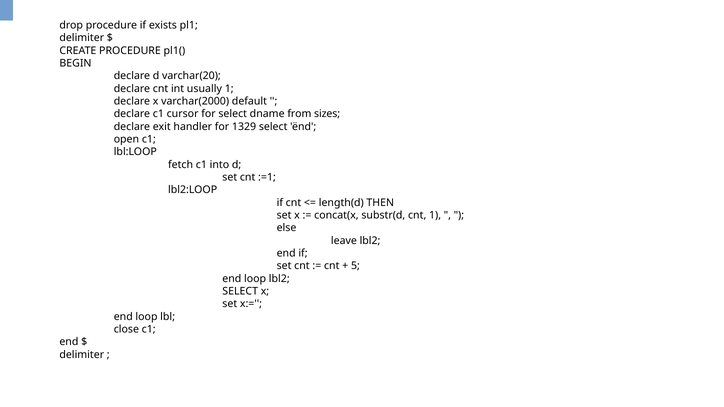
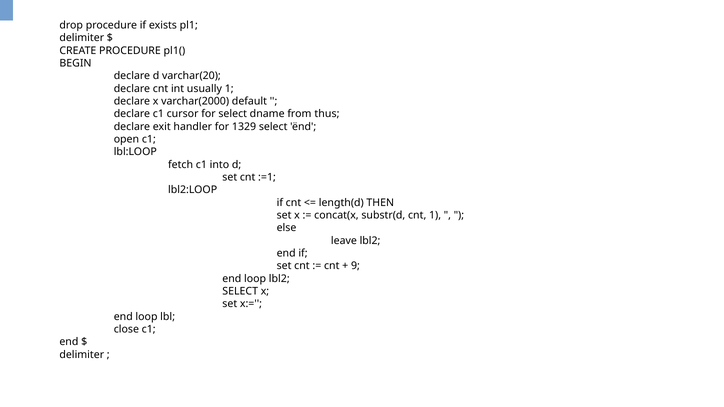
sizes: sizes -> thus
5: 5 -> 9
